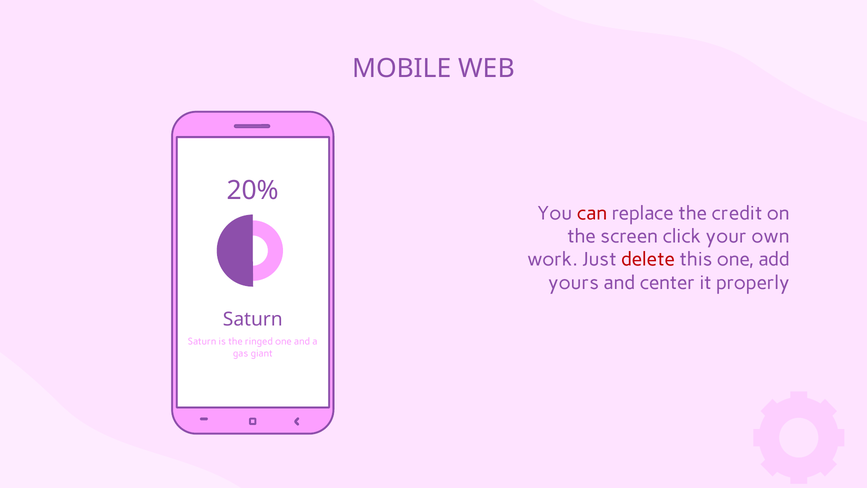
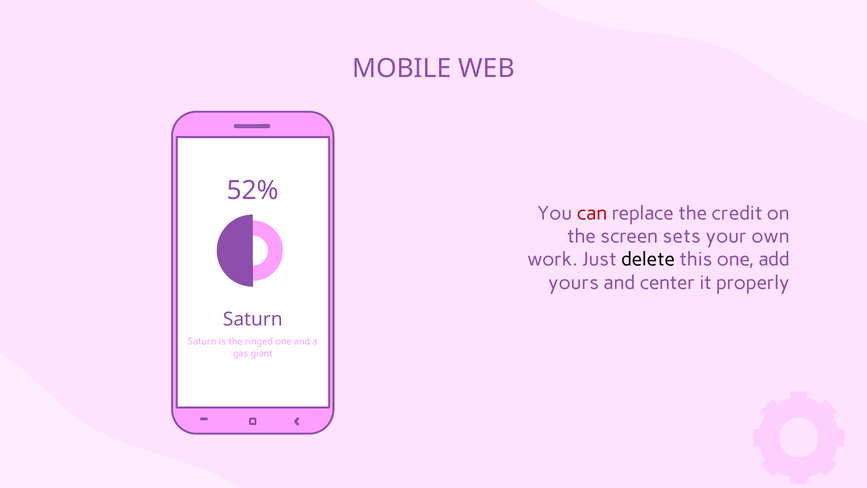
20%: 20% -> 52%
click: click -> sets
delete colour: red -> black
